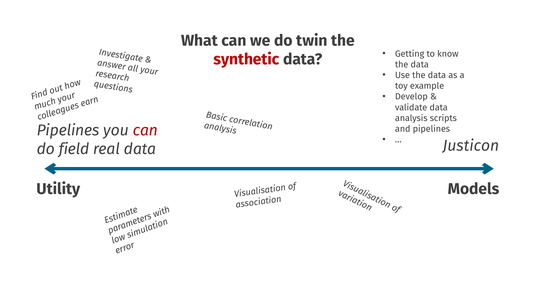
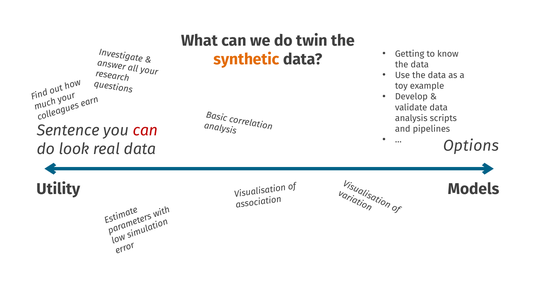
synthetic colour: red -> orange
Pipelines at (68, 130): Pipelines -> Sentence
field: field -> look
Justicon: Justicon -> Options
